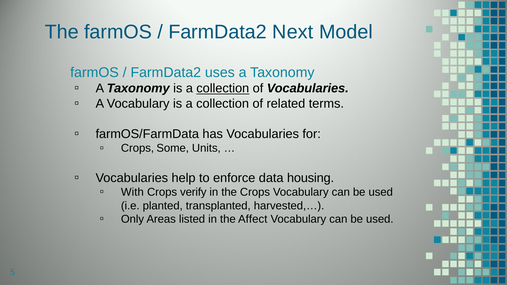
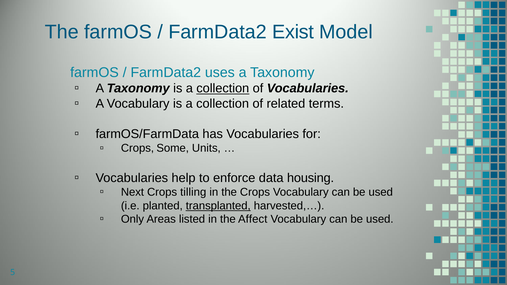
Next: Next -> Exist
With: With -> Next
verify: verify -> tilling
transplanted underline: none -> present
